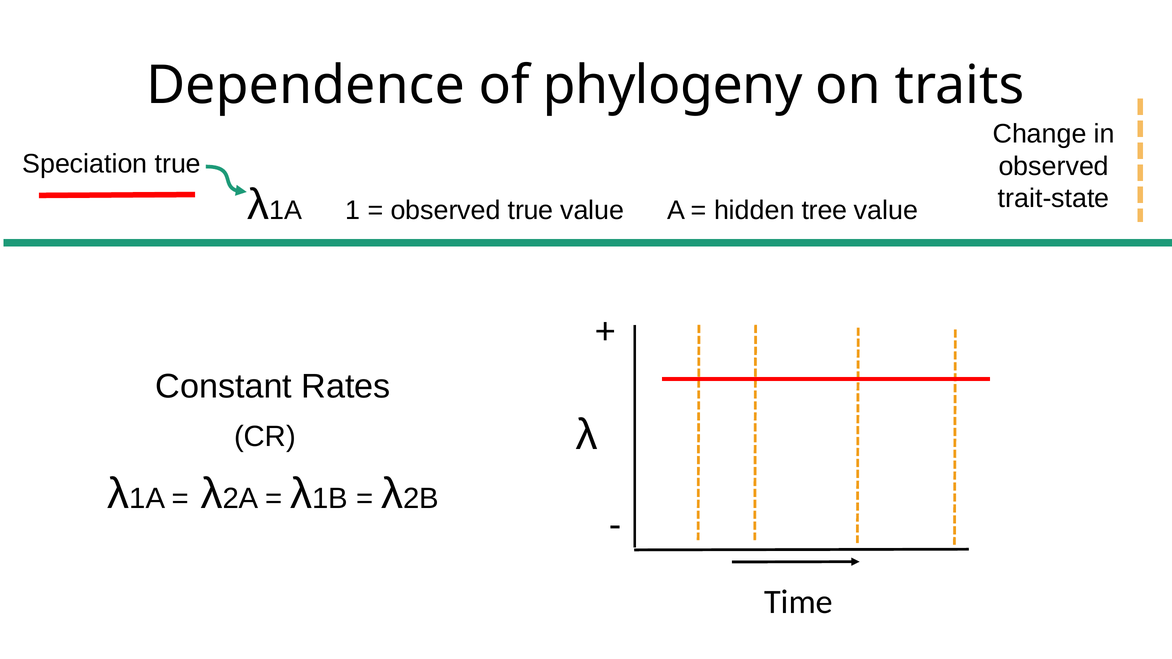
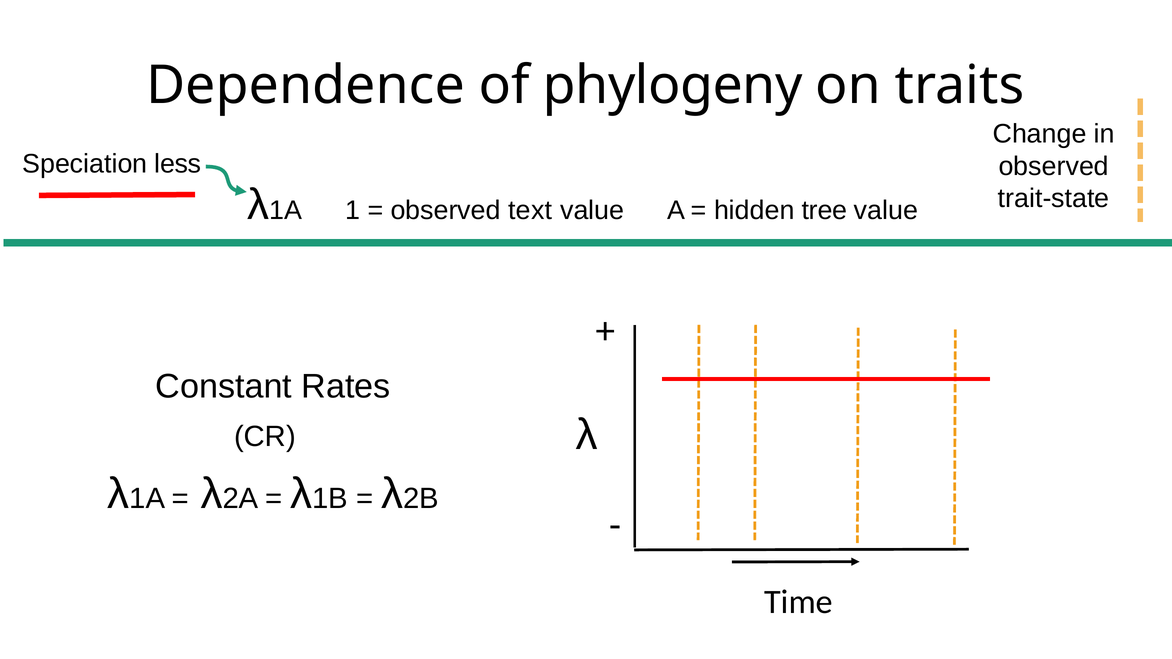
Speciation true: true -> less
observed true: true -> text
